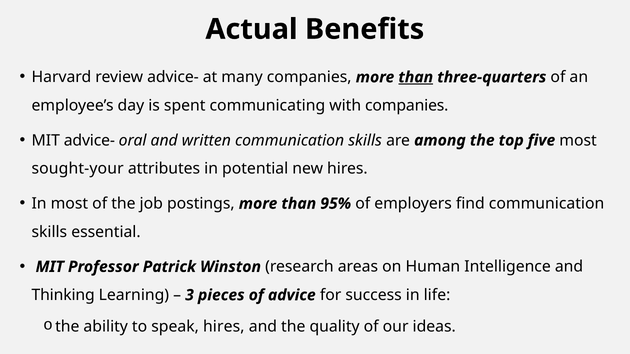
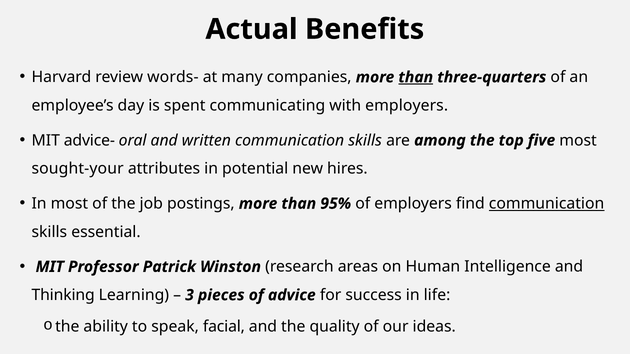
review advice-: advice- -> words-
with companies: companies -> employers
communication at (547, 204) underline: none -> present
speak hires: hires -> facial
